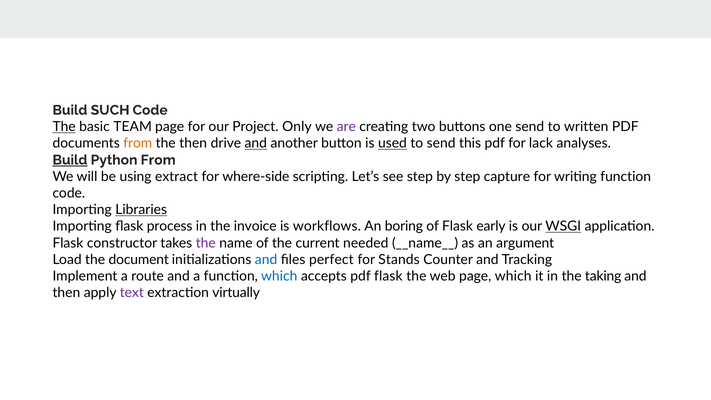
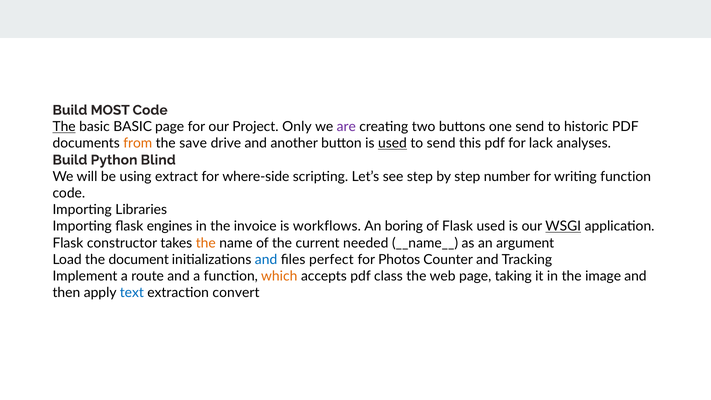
SUCH: SUCH -> MOST
basic TEAM: TEAM -> BASIC
written: written -> historic
the then: then -> save
and at (256, 143) underline: present -> none
Build at (70, 160) underline: present -> none
Python From: From -> Blind
capture: capture -> number
Libraries underline: present -> none
process: process -> engines
Flask early: early -> used
the at (206, 243) colour: purple -> orange
Stands: Stands -> Photos
which at (279, 276) colour: blue -> orange
pdf flask: flask -> class
page which: which -> taking
taking: taking -> image
text colour: purple -> blue
virtually: virtually -> convert
